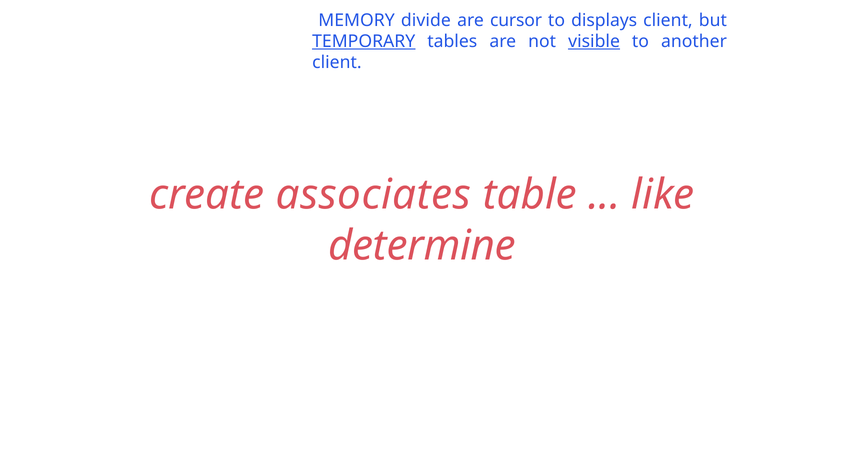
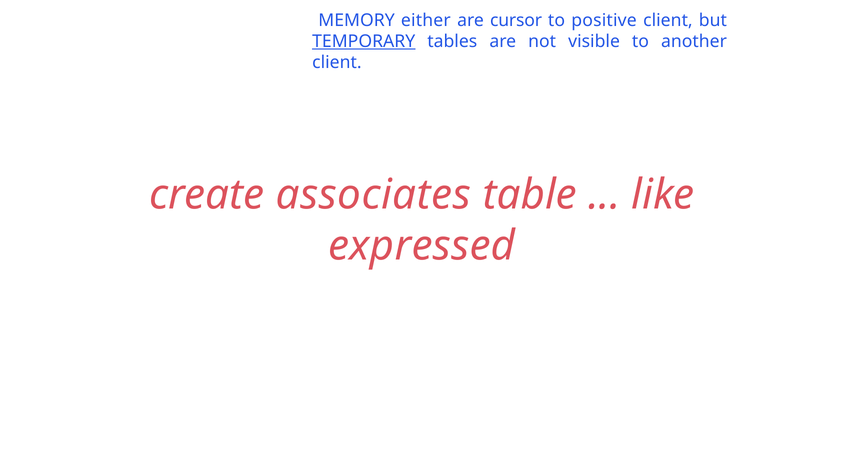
divide: divide -> either
displays: displays -> positive
visible underline: present -> none
determine: determine -> expressed
